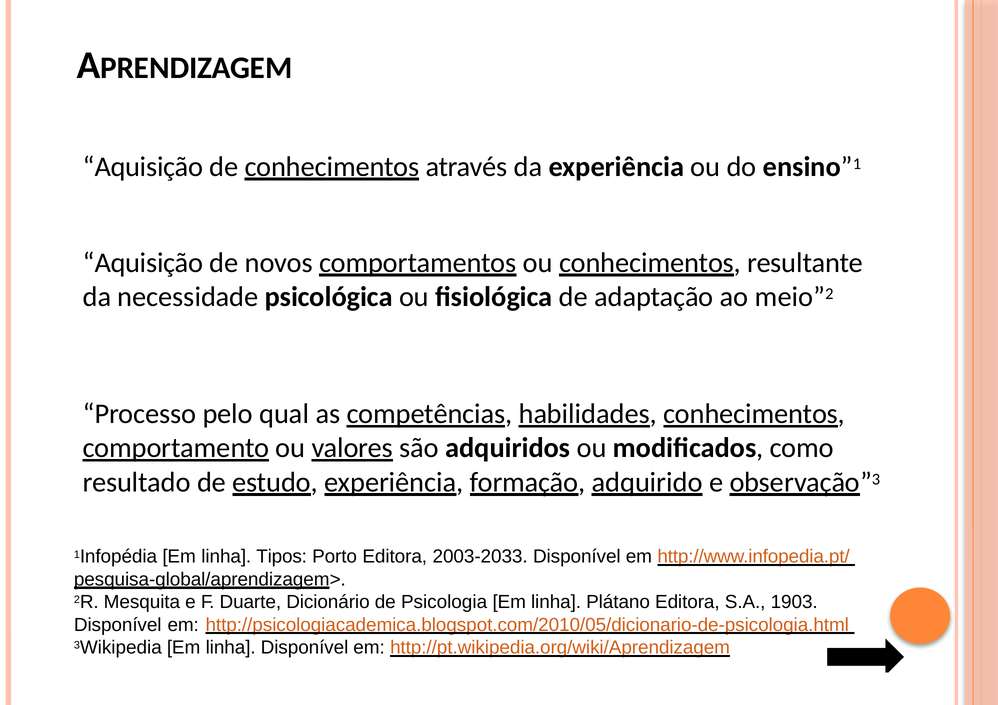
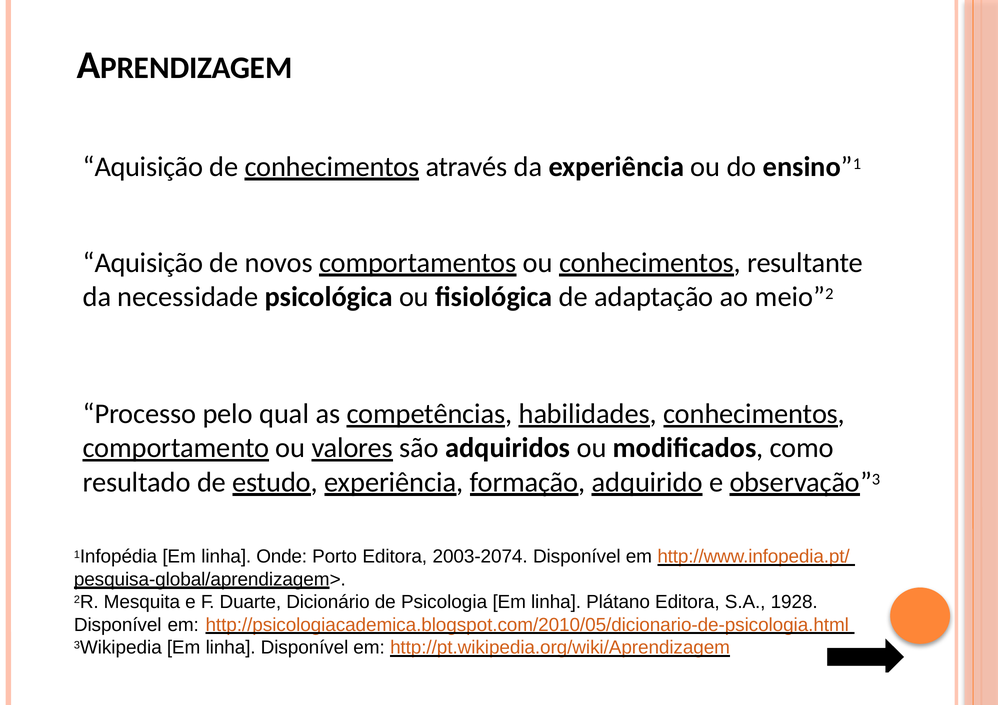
Tipos: Tipos -> Onde
2003-2033: 2003-2033 -> 2003-2074
1903: 1903 -> 1928
